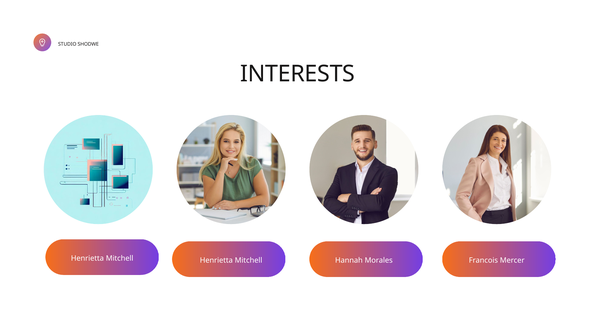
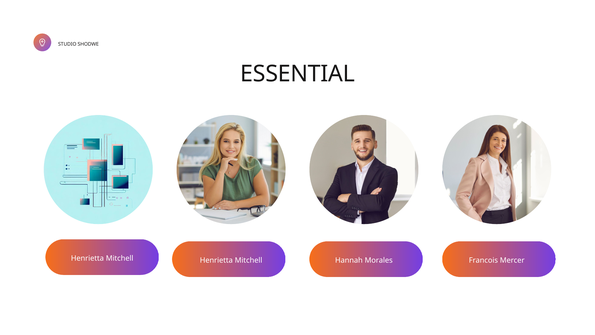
INTERESTS: INTERESTS -> ESSENTIAL
